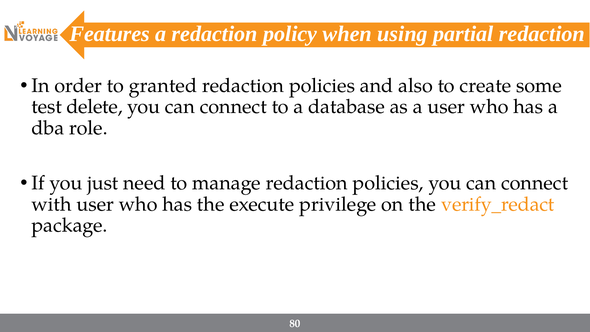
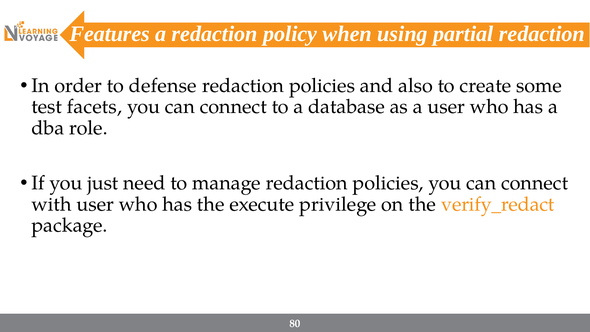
granted: granted -> defense
delete: delete -> facets
